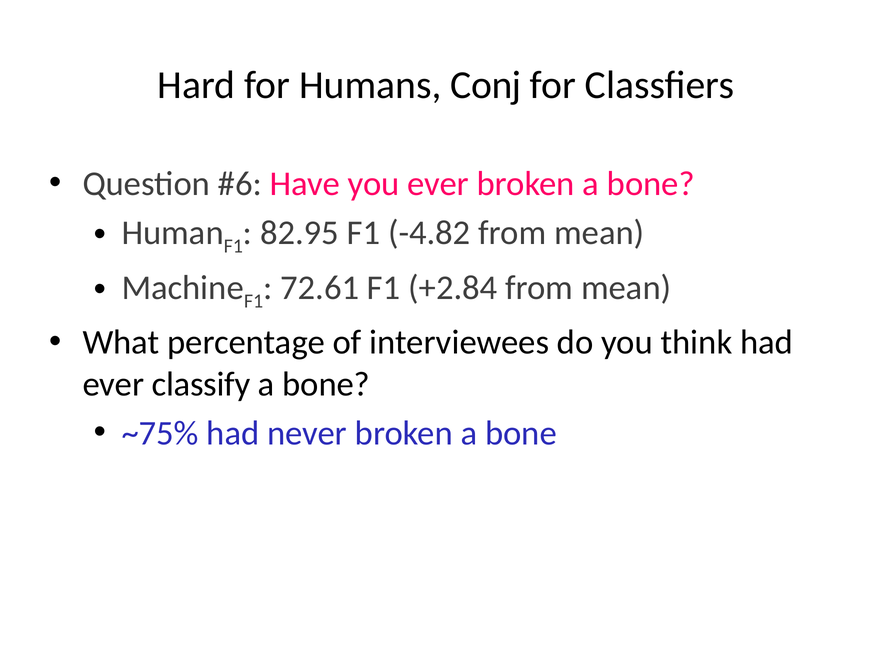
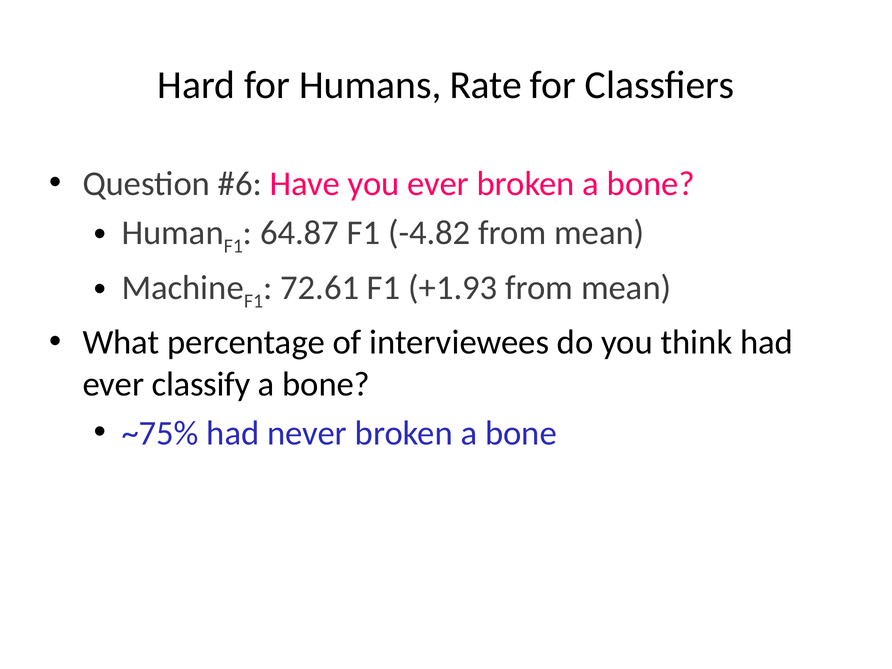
Conj: Conj -> Rate
82.95: 82.95 -> 64.87
+2.84: +2.84 -> +1.93
